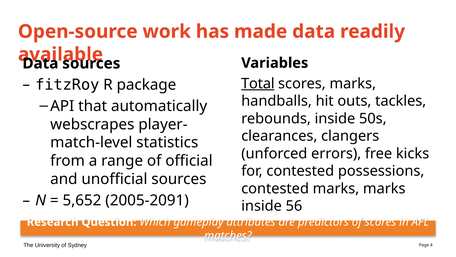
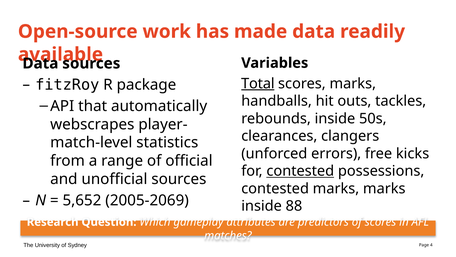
contested at (300, 171) underline: none -> present
2005-2091: 2005-2091 -> 2005-2069
56: 56 -> 88
